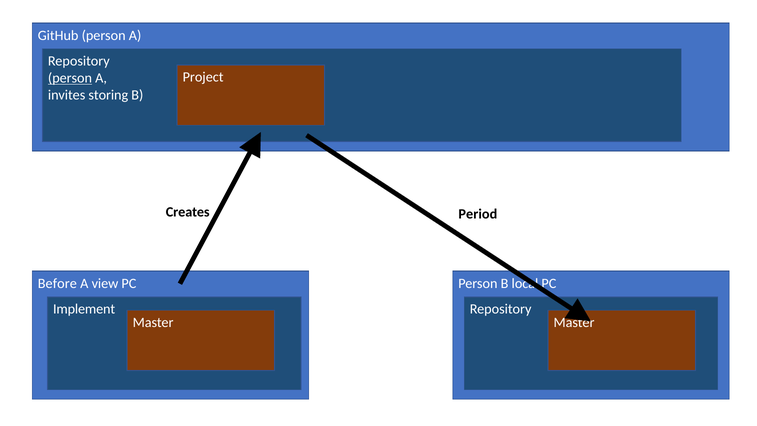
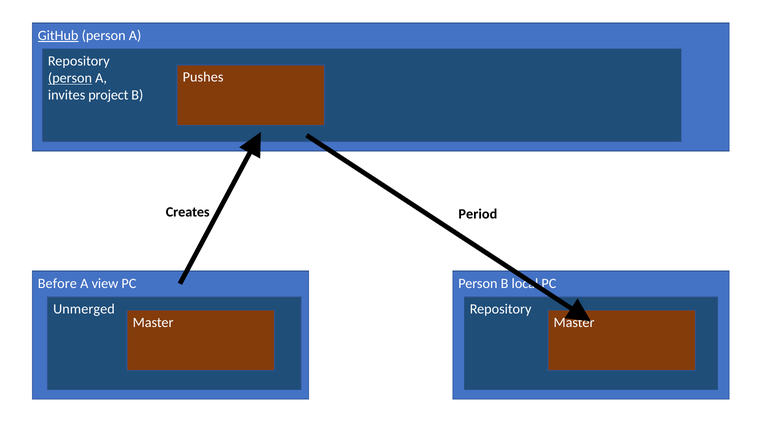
GitHub underline: none -> present
Project: Project -> Pushes
storing: storing -> project
Implement: Implement -> Unmerged
